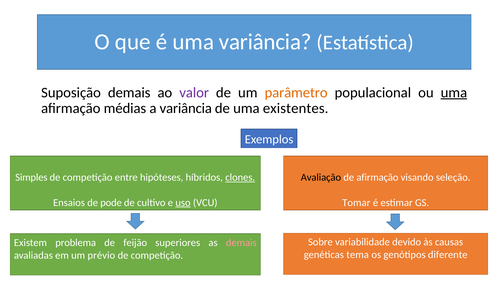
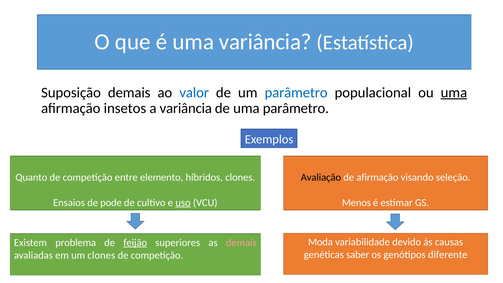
valor colour: purple -> blue
parâmetro at (296, 93) colour: orange -> blue
médias: médias -> insetos
uma existentes: existentes -> parâmetro
Simples: Simples -> Quanto
hipóteses: hipóteses -> elemento
clones at (240, 177) underline: present -> none
Tomar: Tomar -> Menos
Sobre: Sobre -> Moda
feijão underline: none -> present
tema: tema -> saber
um prévio: prévio -> clones
